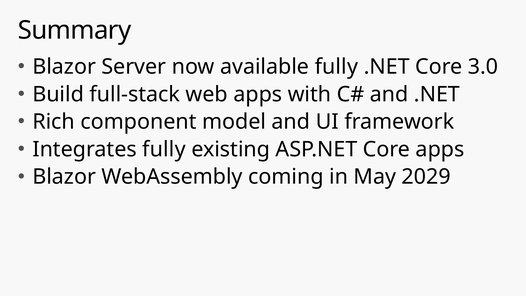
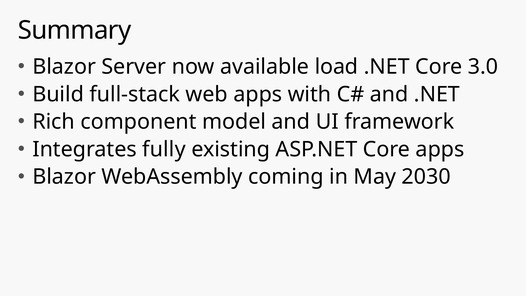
available fully: fully -> load
2029: 2029 -> 2030
